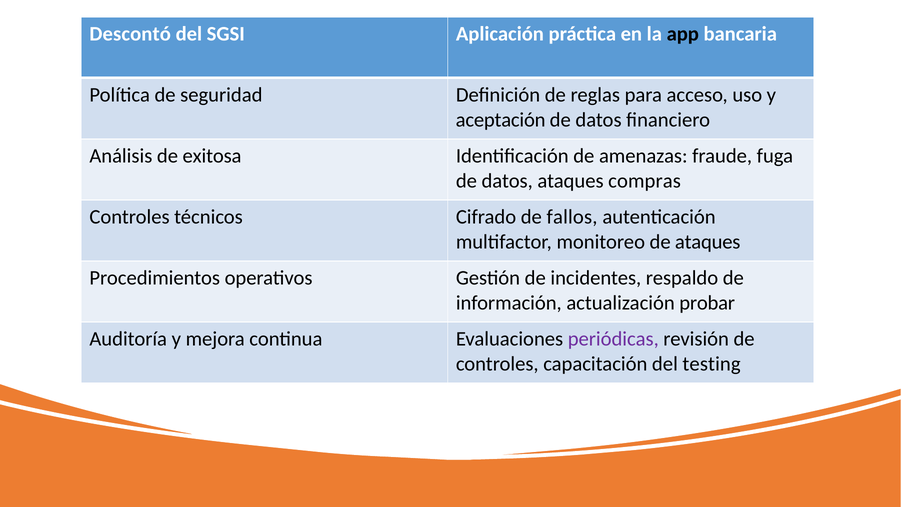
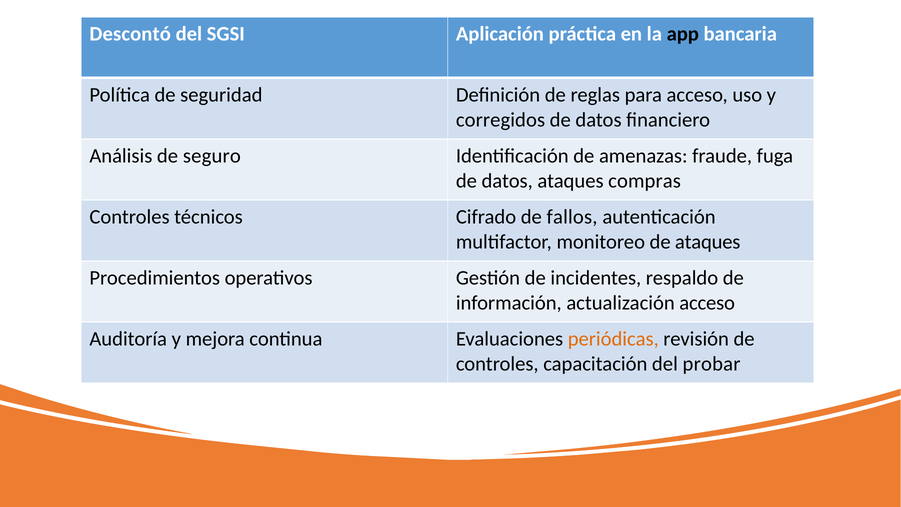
aceptación: aceptación -> corregidos
exitosa: exitosa -> seguro
actualización probar: probar -> acceso
periódicas colour: purple -> orange
testing: testing -> probar
